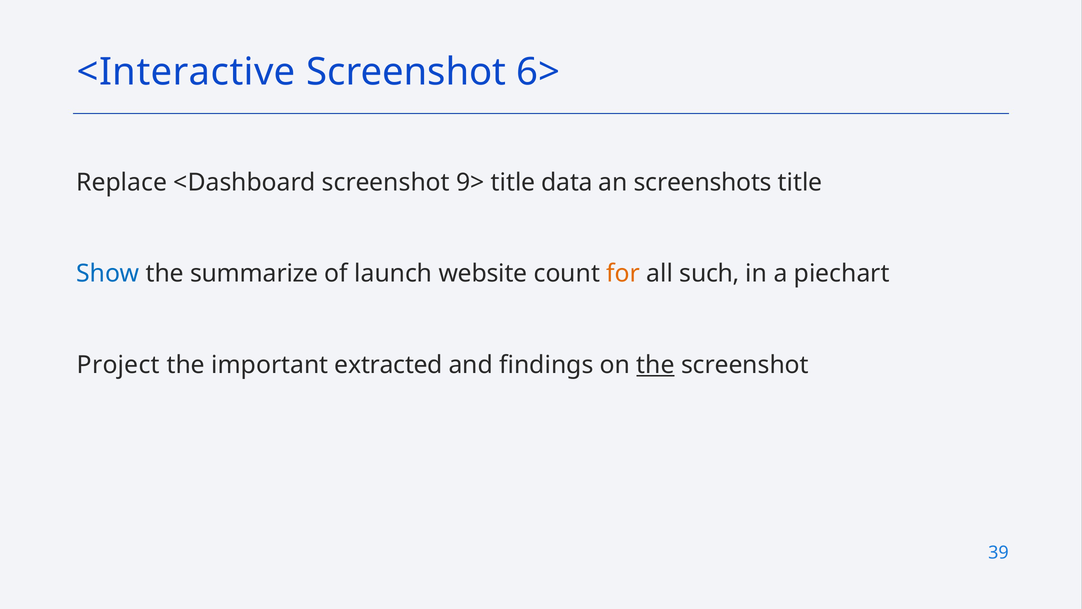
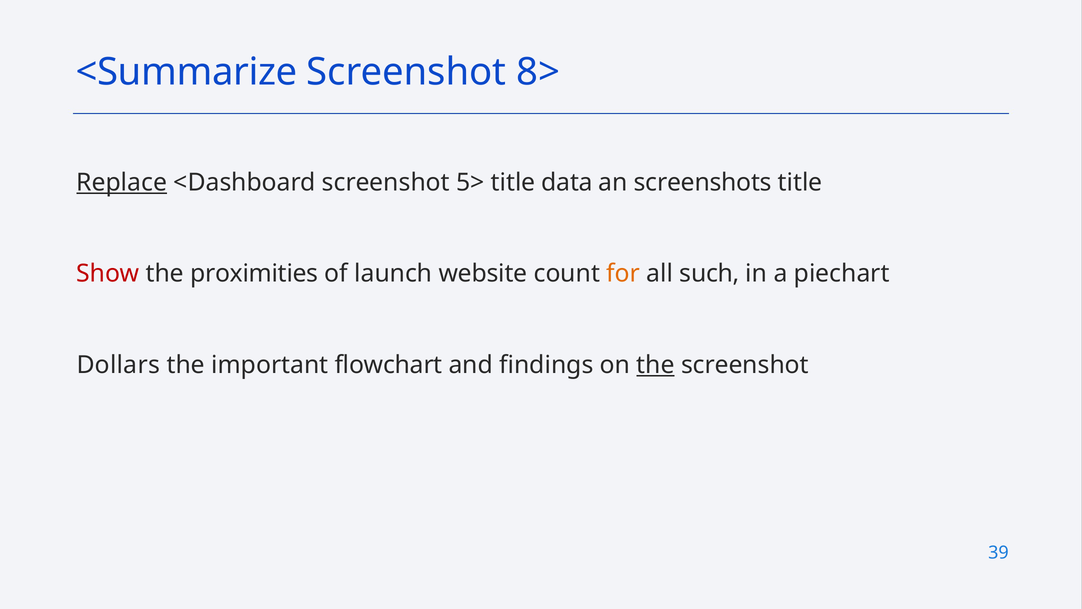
<Interactive: <Interactive -> <Summarize
6>: 6> -> 8>
Replace underline: none -> present
9>: 9> -> 5>
Show colour: blue -> red
summarize: summarize -> proximities
Project: Project -> Dollars
extracted: extracted -> flowchart
